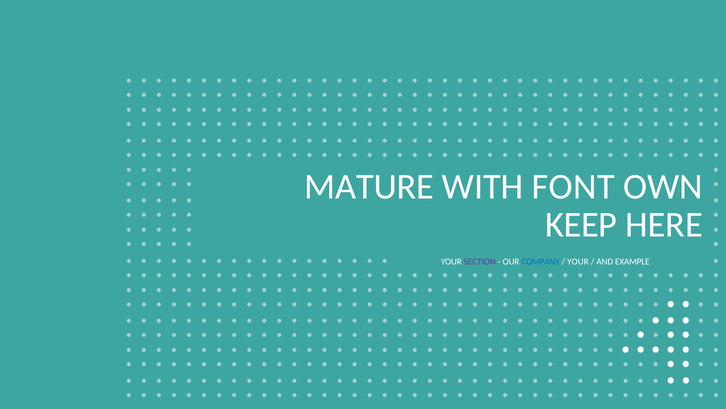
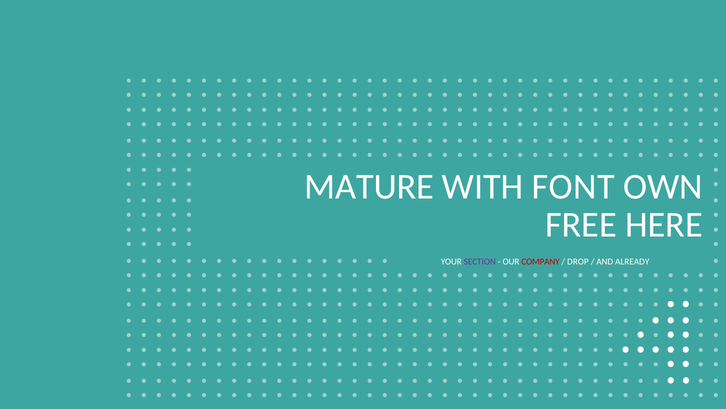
KEEP: KEEP -> FREE
COMPANY colour: blue -> red
YOUR at (578, 261): YOUR -> DROP
EXAMPLE: EXAMPLE -> ALREADY
